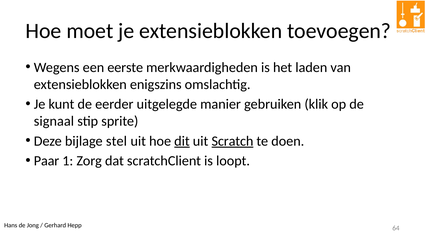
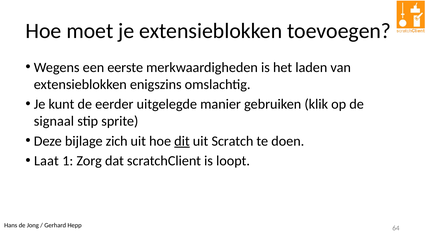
stel: stel -> zich
Scratch underline: present -> none
Paar: Paar -> Laat
